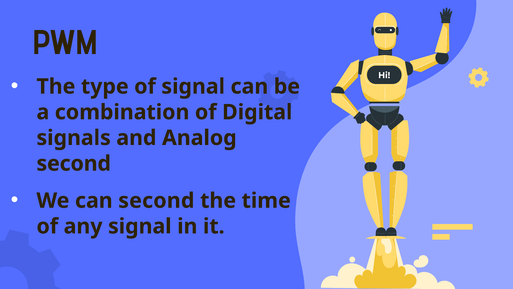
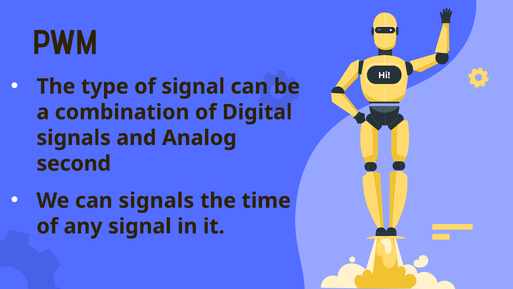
can second: second -> signals
